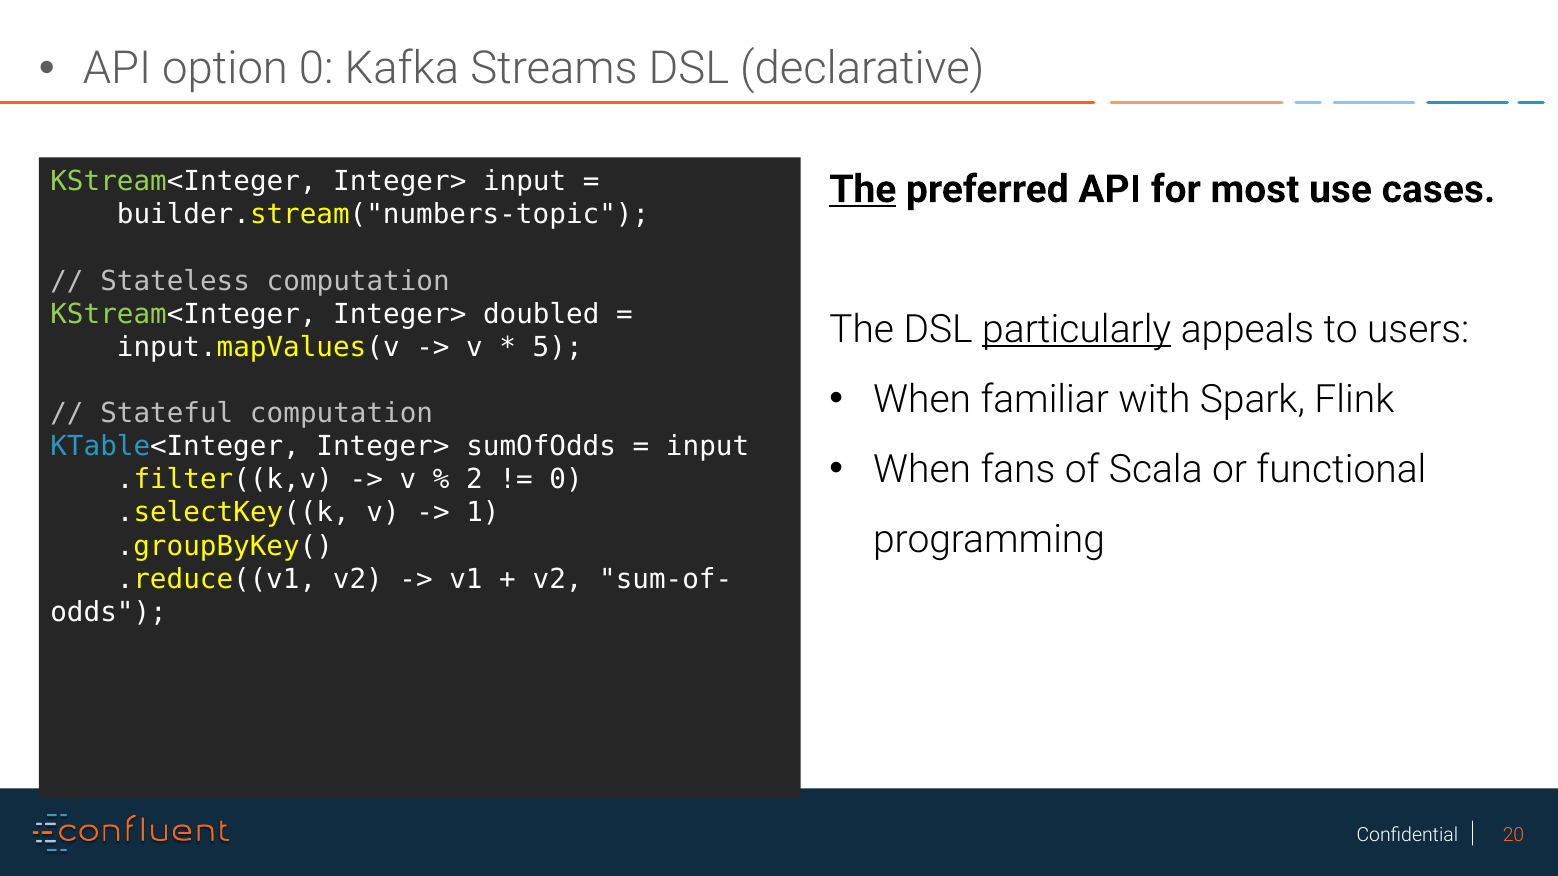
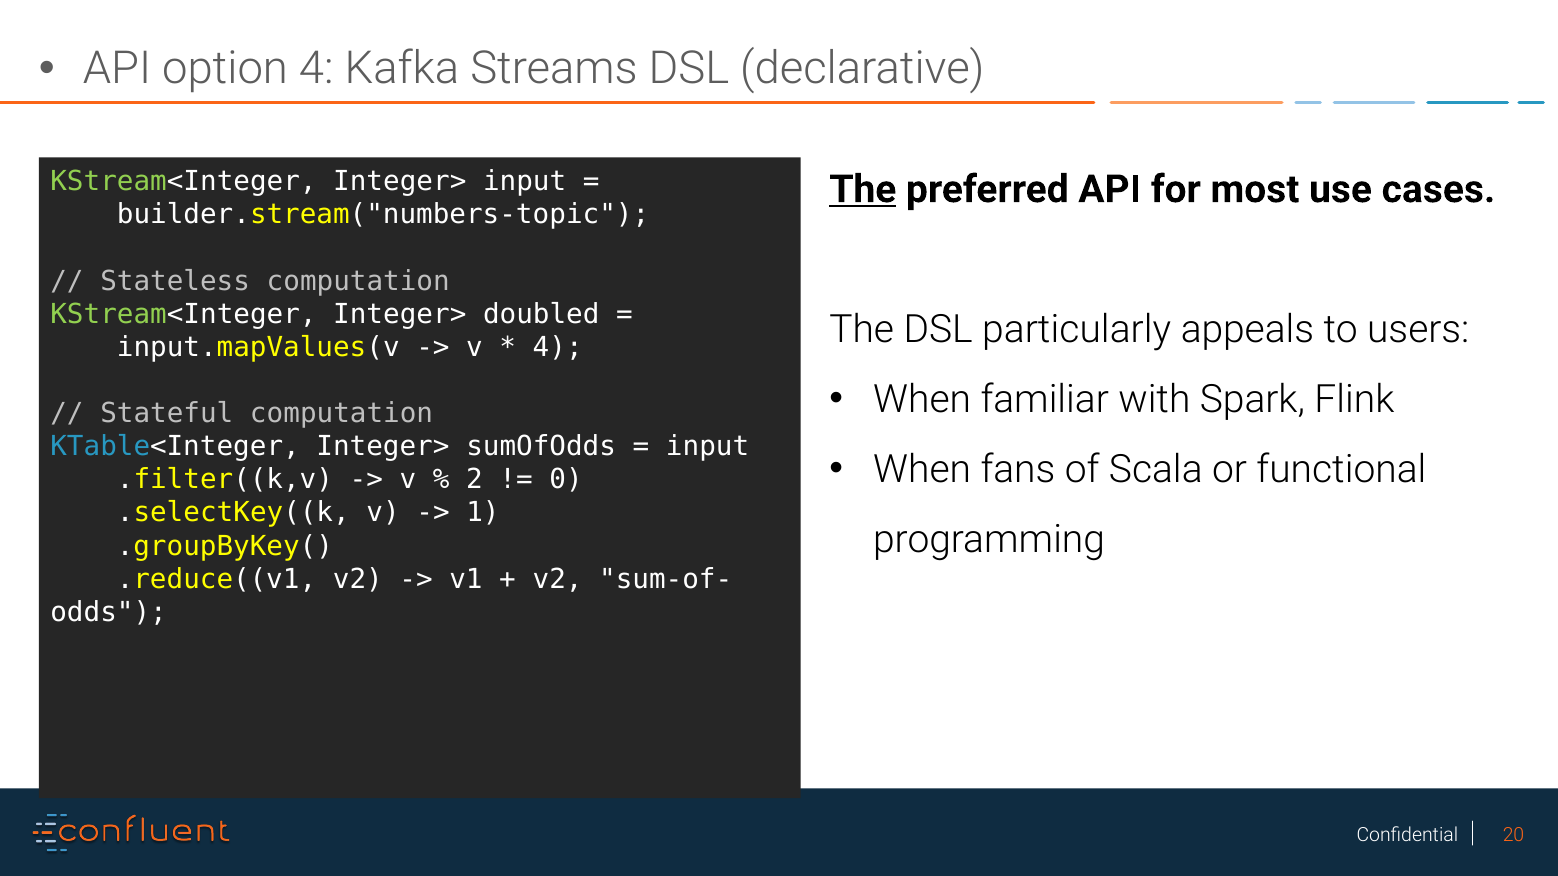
option 0: 0 -> 4
particularly underline: present -> none
5 at (558, 347): 5 -> 4
